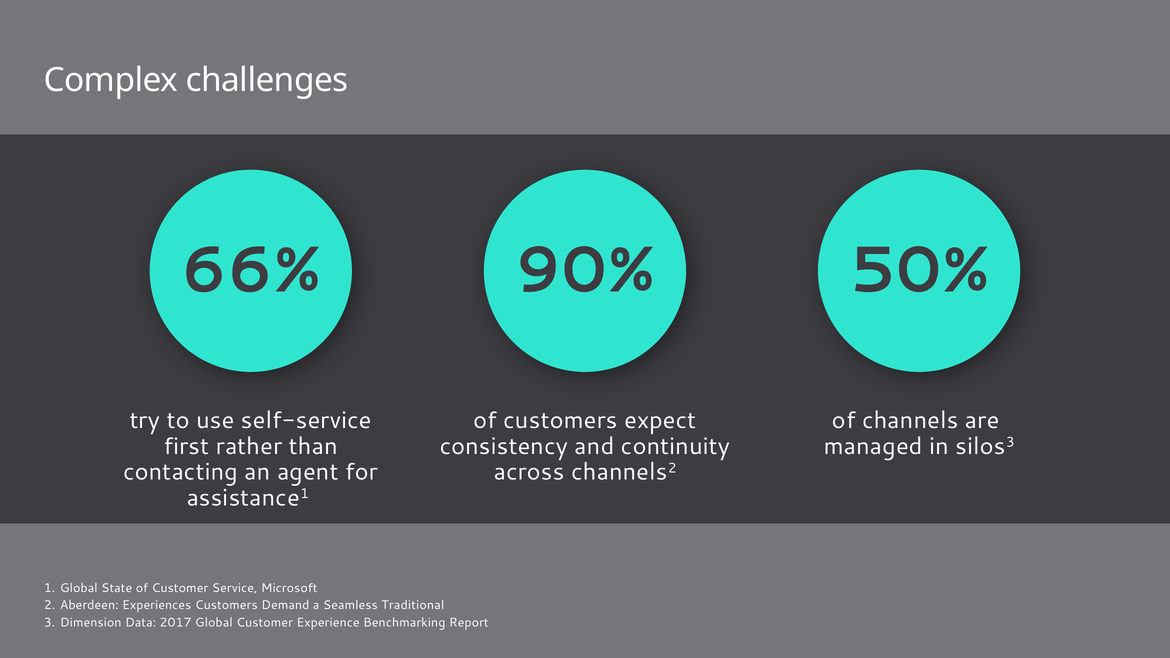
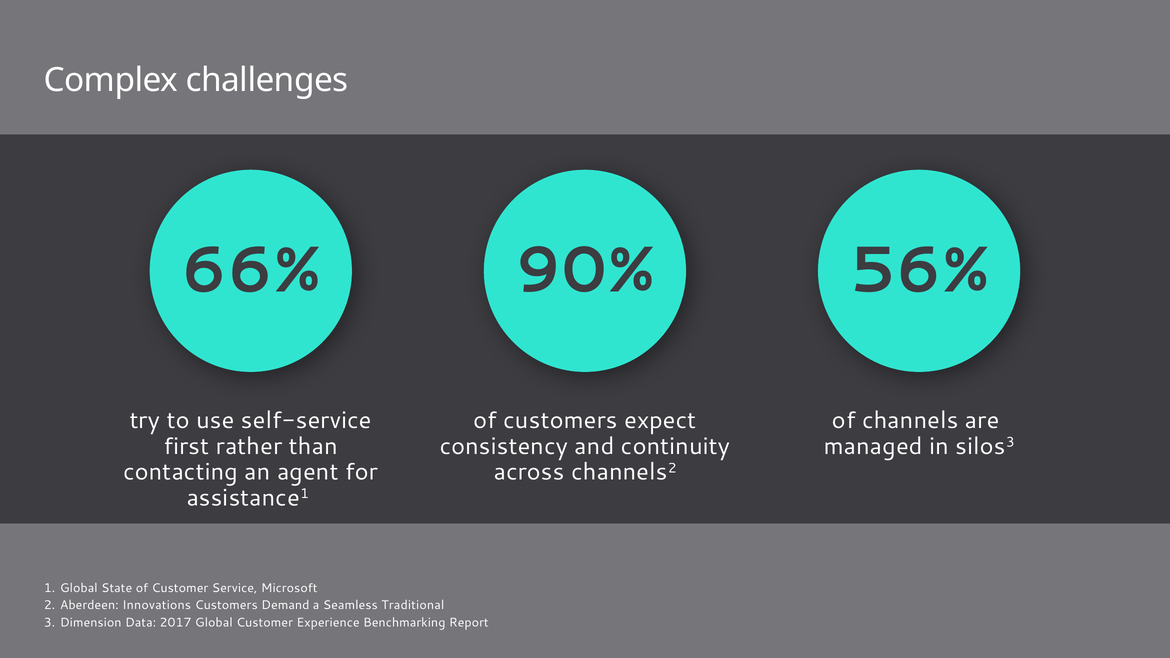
50%: 50% -> 56%
Experiences: Experiences -> Innovations
